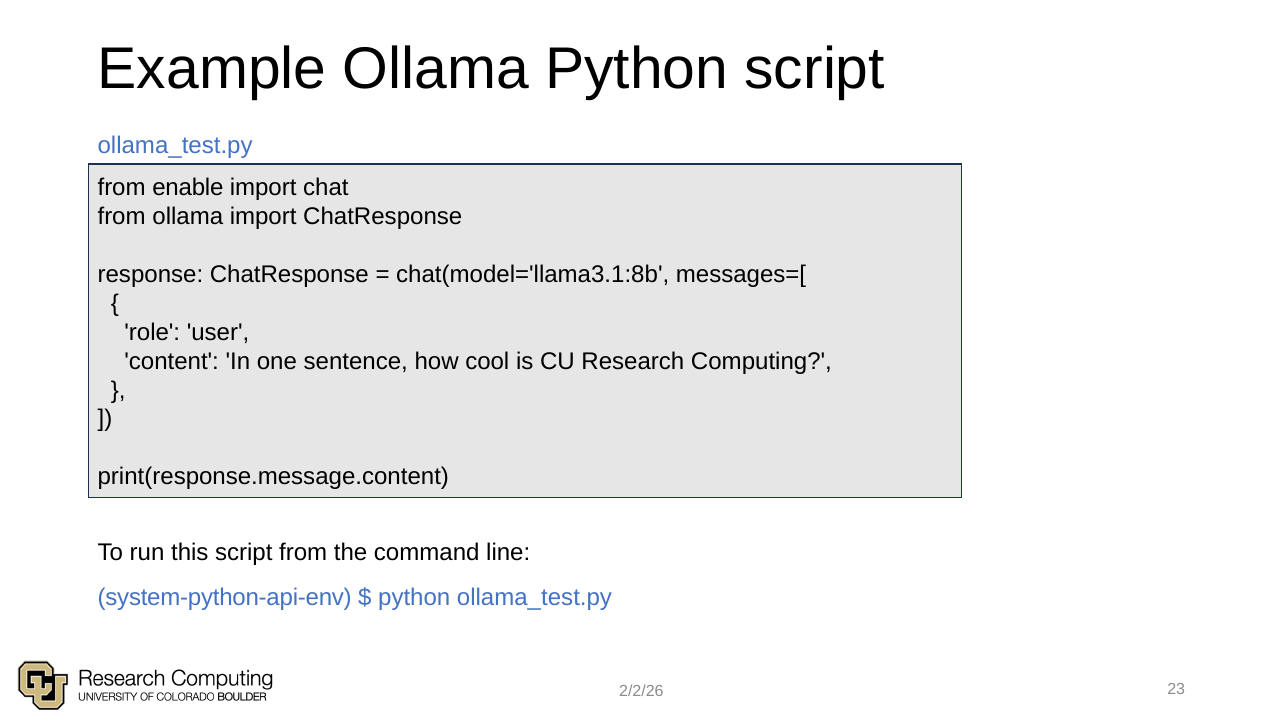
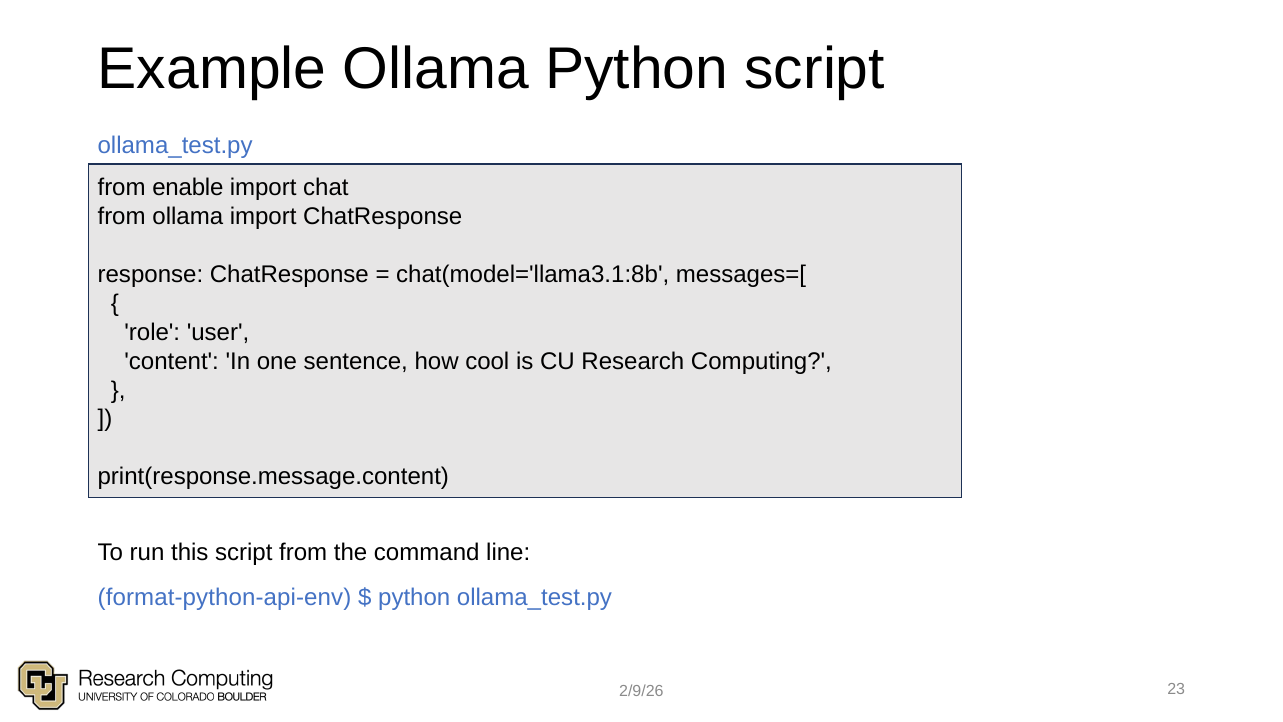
system-python-api-env: system-python-api-env -> format-python-api-env
2/2/26: 2/2/26 -> 2/9/26
